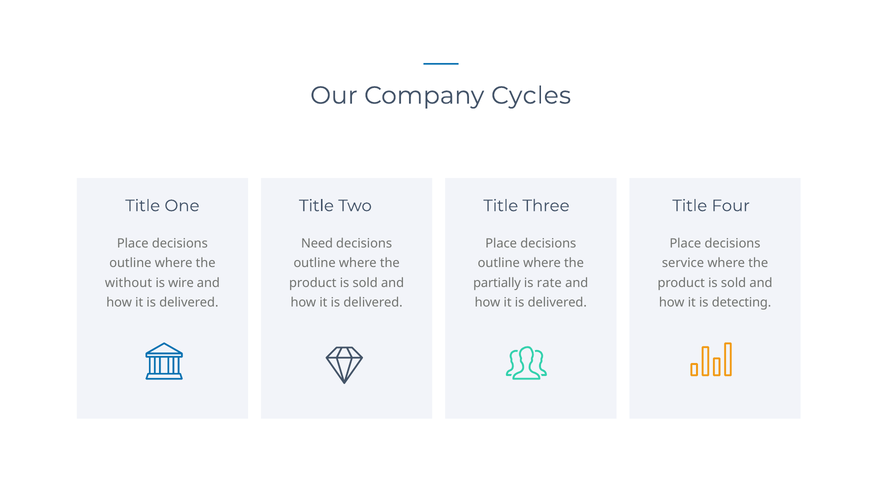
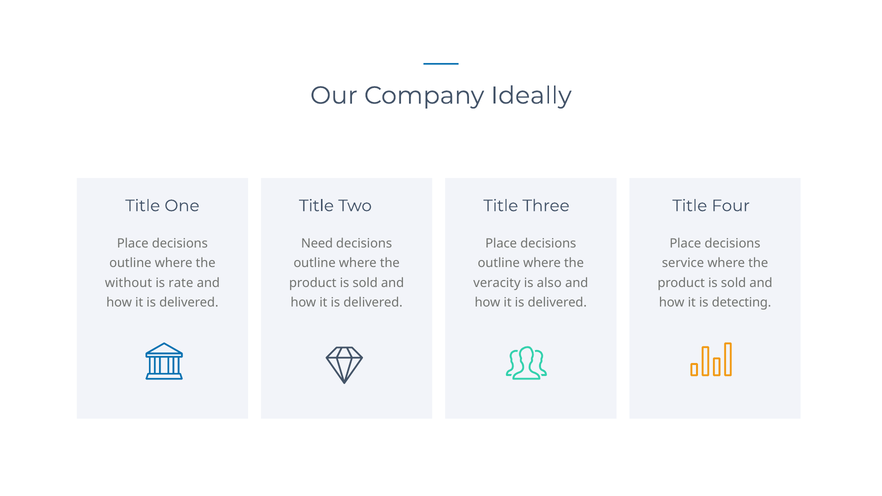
Cycles: Cycles -> Ideally
wire: wire -> rate
partially: partially -> veracity
rate: rate -> also
